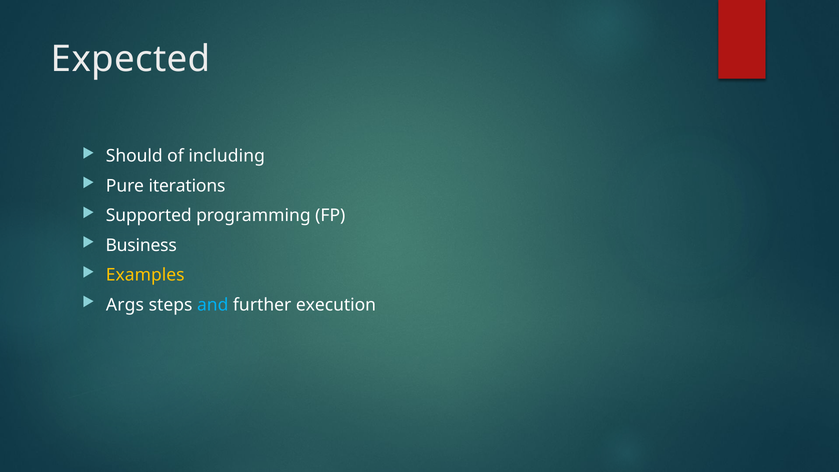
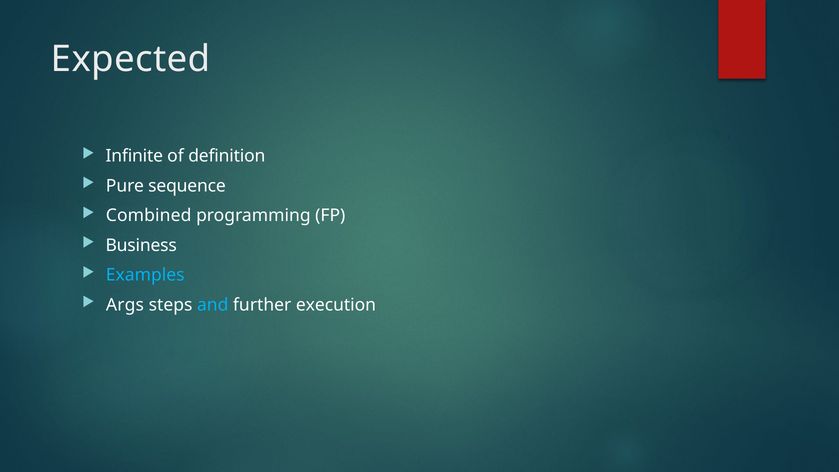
Should: Should -> Infinite
including: including -> definition
iterations: iterations -> sequence
Supported: Supported -> Combined
Examples colour: yellow -> light blue
